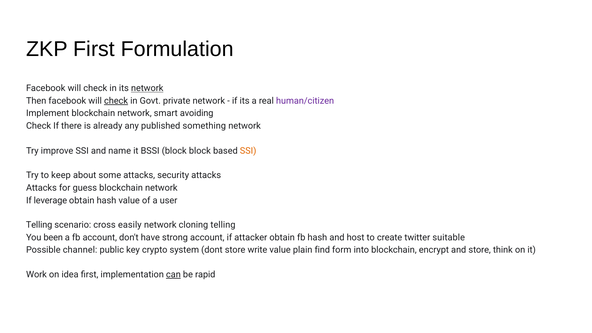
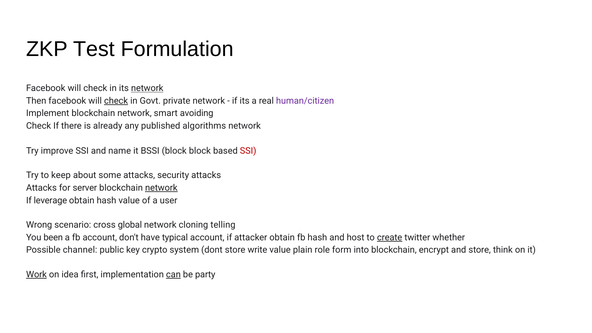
ZKP First: First -> Test
something: something -> algorithms
SSI at (248, 151) colour: orange -> red
guess: guess -> server
network at (161, 188) underline: none -> present
Telling at (39, 225): Telling -> Wrong
easily: easily -> global
strong: strong -> typical
create underline: none -> present
suitable: suitable -> whether
find: find -> role
Work underline: none -> present
rapid: rapid -> party
